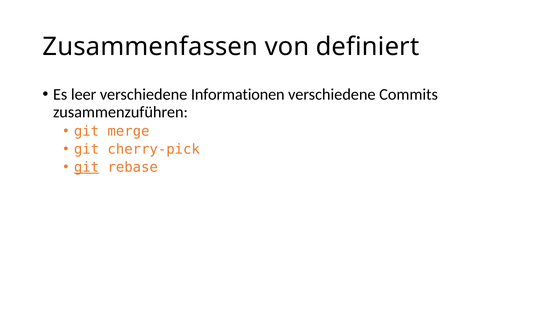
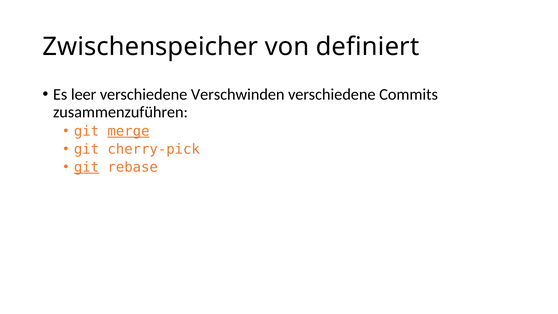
Zusammenfassen: Zusammenfassen -> Zwischenspeicher
Informationen: Informationen -> Verschwinden
merge underline: none -> present
